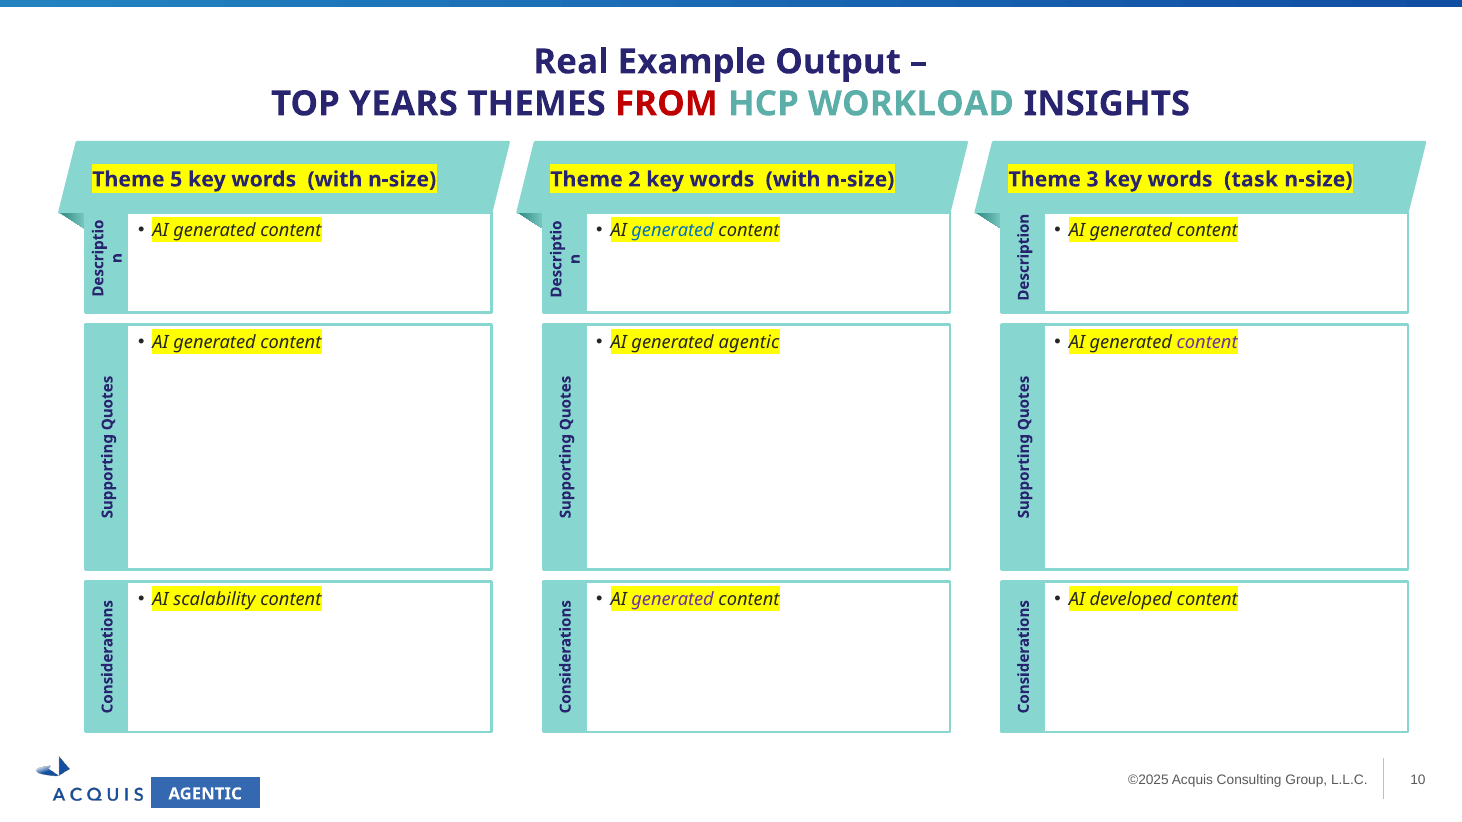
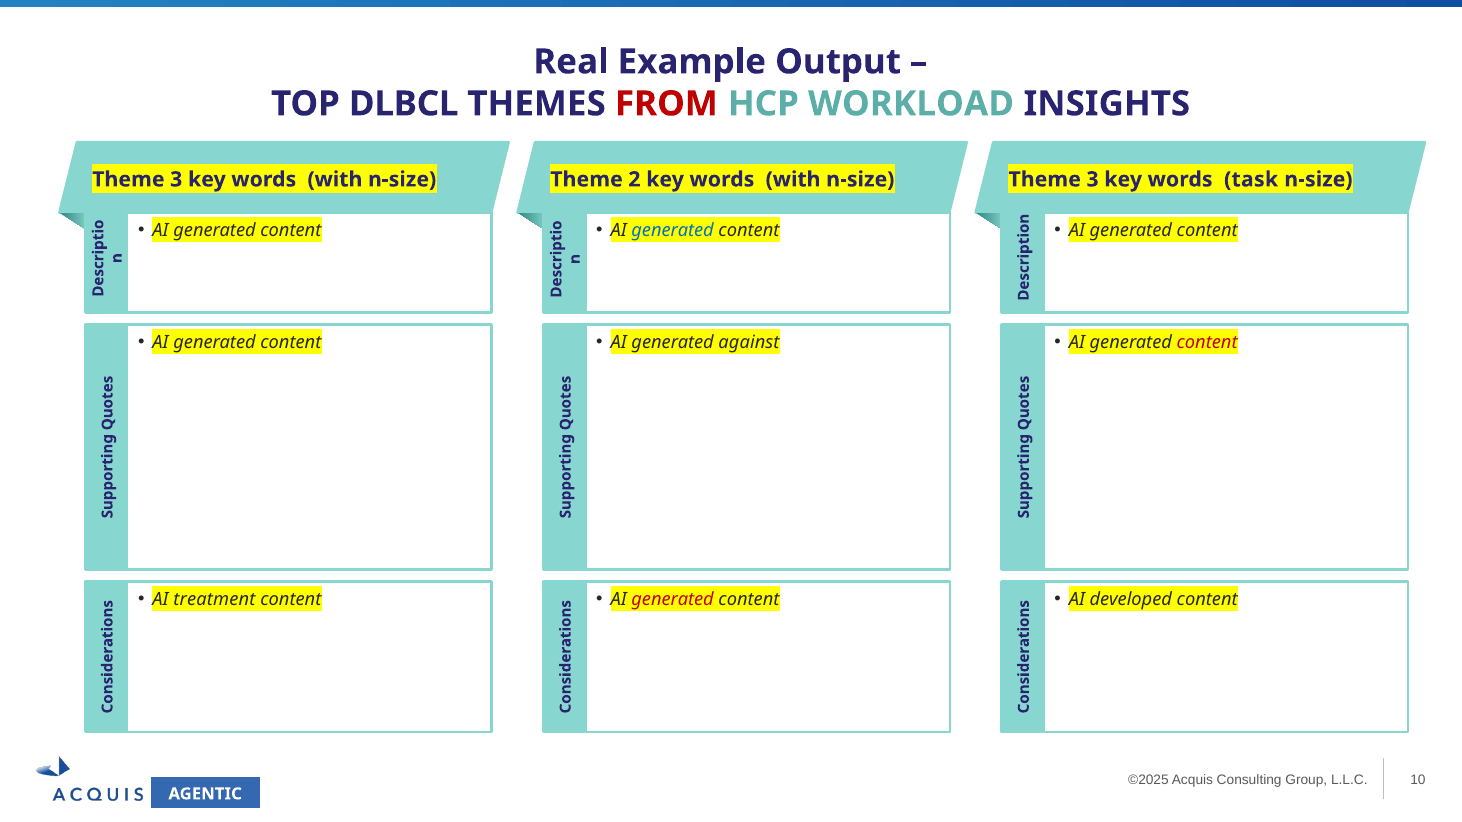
YEARS: YEARS -> DLBCL
5 at (176, 180): 5 -> 3
generated agentic: agentic -> against
content at (1207, 342) colour: purple -> red
scalability: scalability -> treatment
generated at (673, 599) colour: purple -> red
